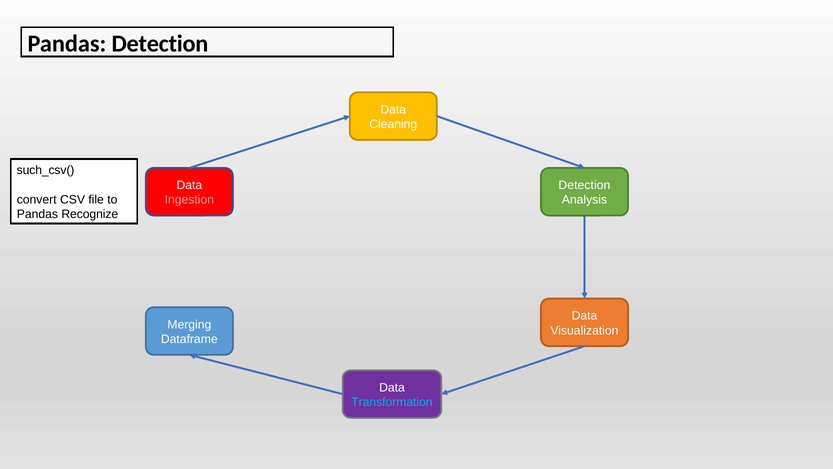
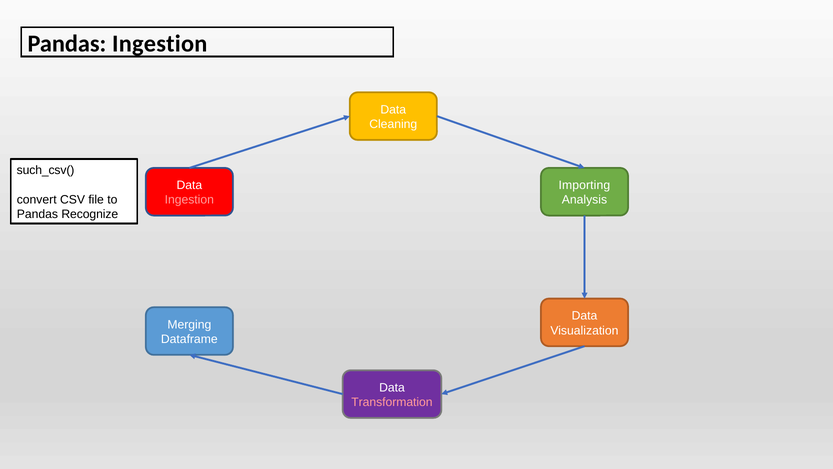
Pandas Detection: Detection -> Ingestion
Detection at (584, 185): Detection -> Importing
Transformation colour: light blue -> pink
